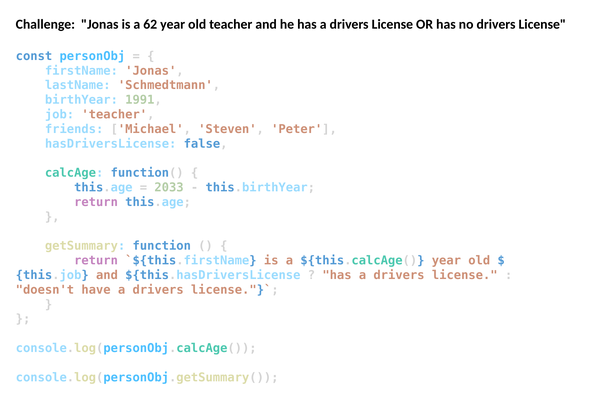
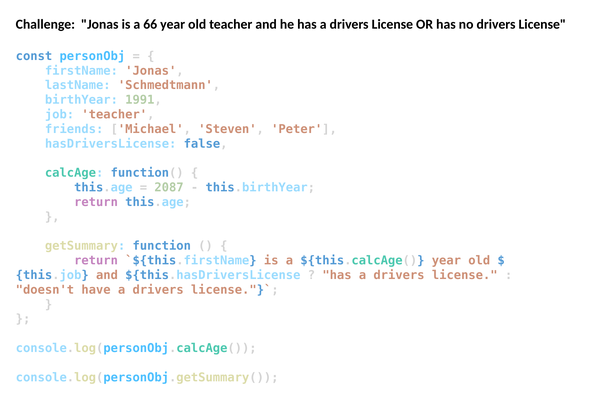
62: 62 -> 66
2033: 2033 -> 2087
